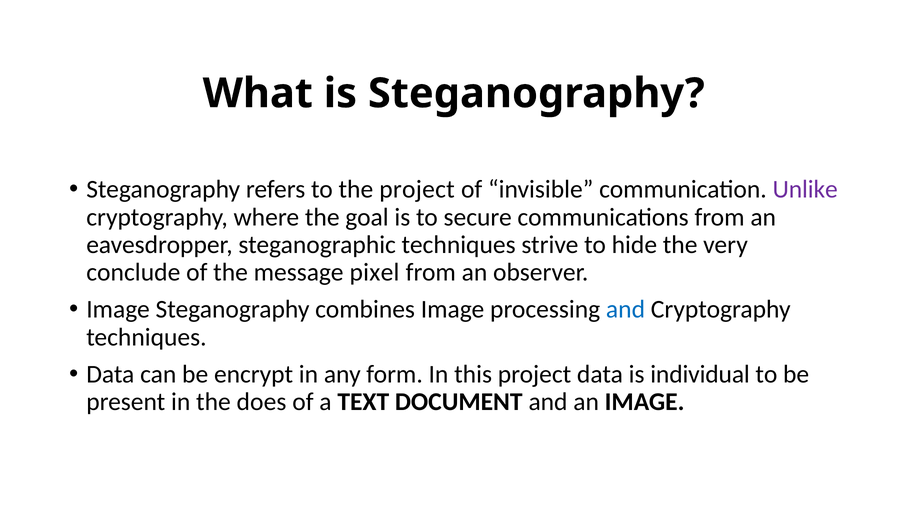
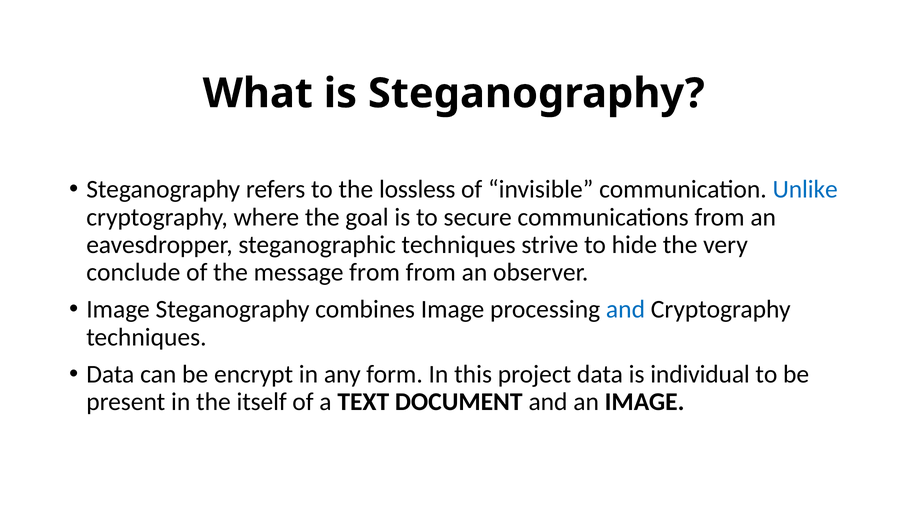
the project: project -> lossless
Unlike colour: purple -> blue
message pixel: pixel -> from
does: does -> itself
